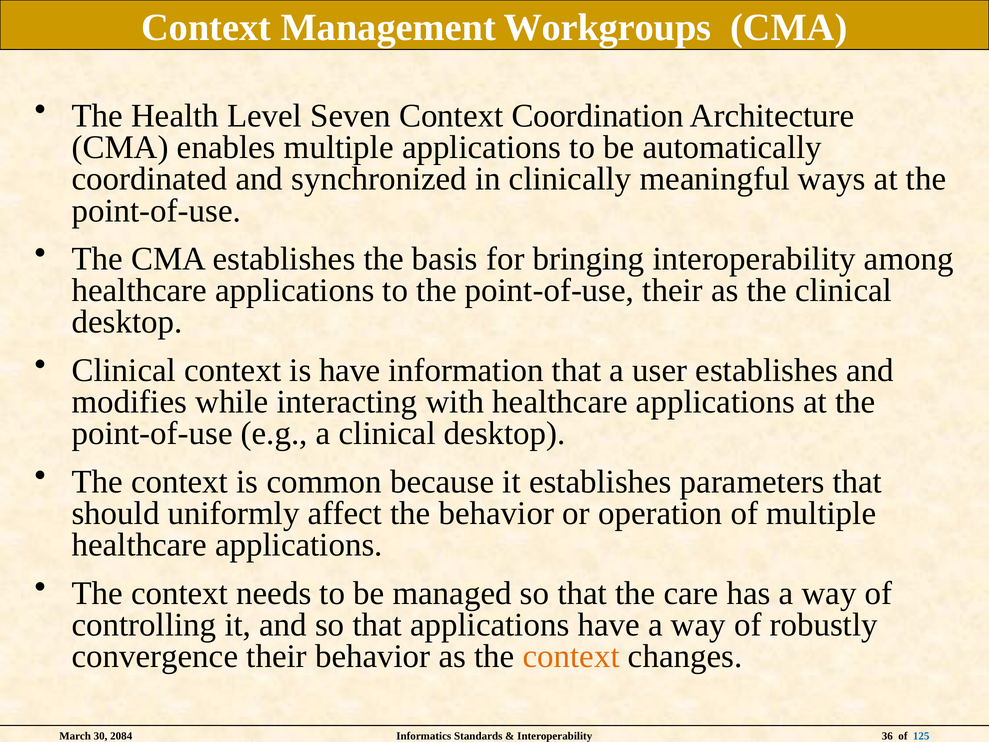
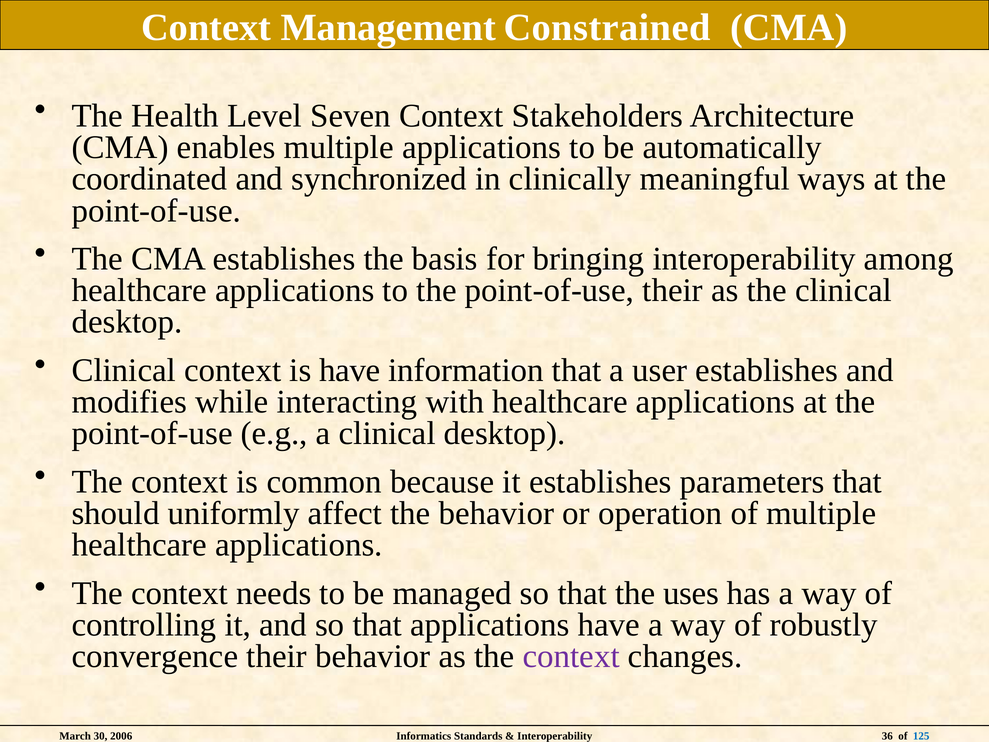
Workgroups: Workgroups -> Constrained
Coordination: Coordination -> Stakeholders
care: care -> uses
context at (571, 656) colour: orange -> purple
2084: 2084 -> 2006
